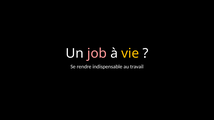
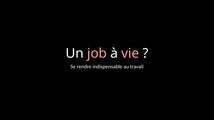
vie colour: yellow -> pink
